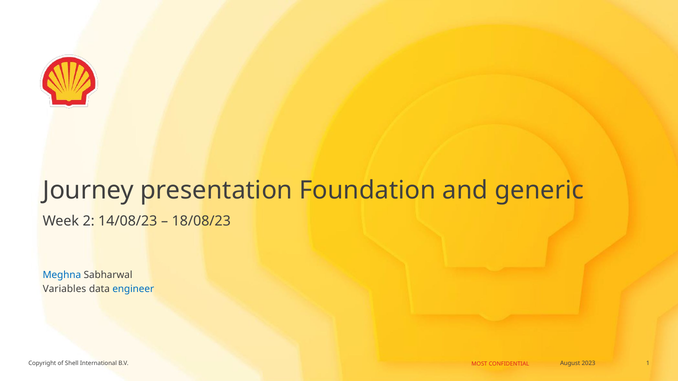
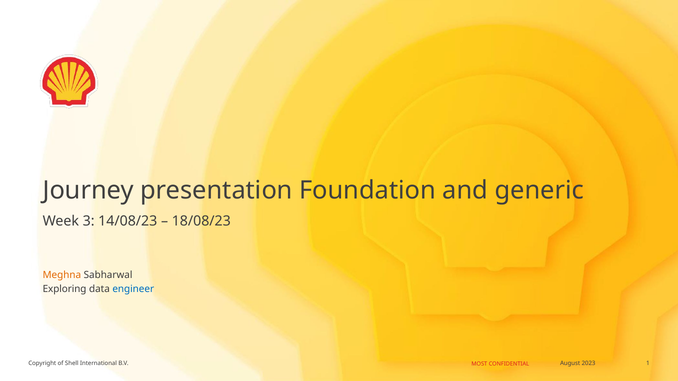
2: 2 -> 3
Meghna colour: blue -> orange
Variables: Variables -> Exploring
